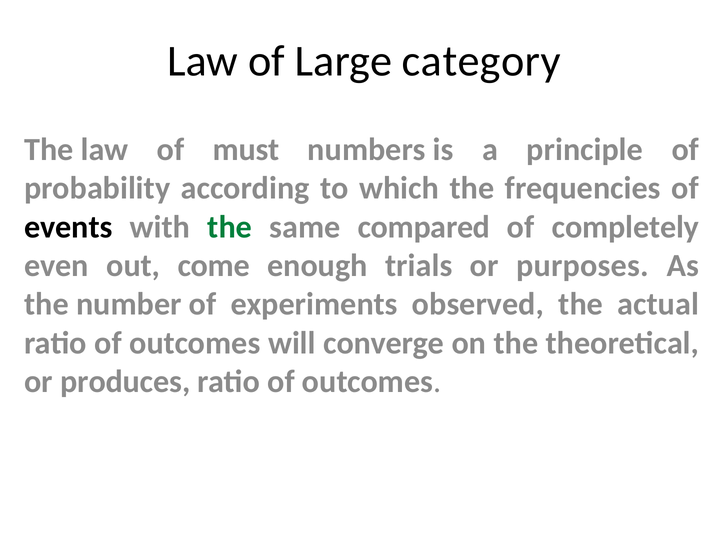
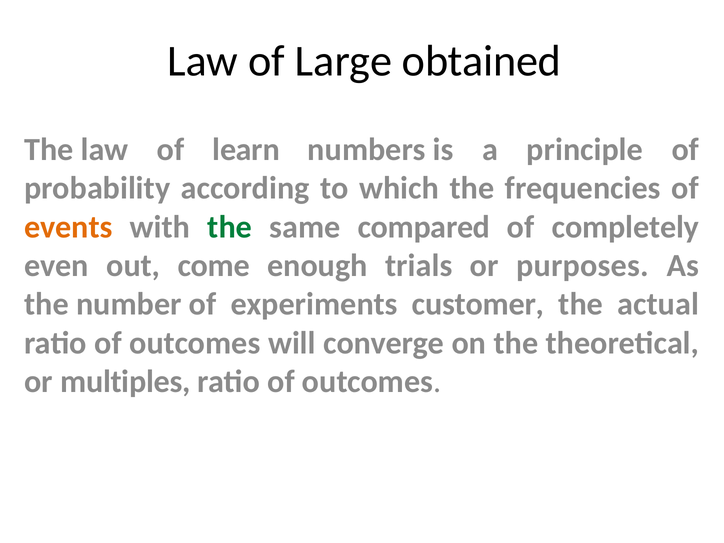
category: category -> obtained
must: must -> learn
events colour: black -> orange
observed: observed -> customer
produces: produces -> multiples
